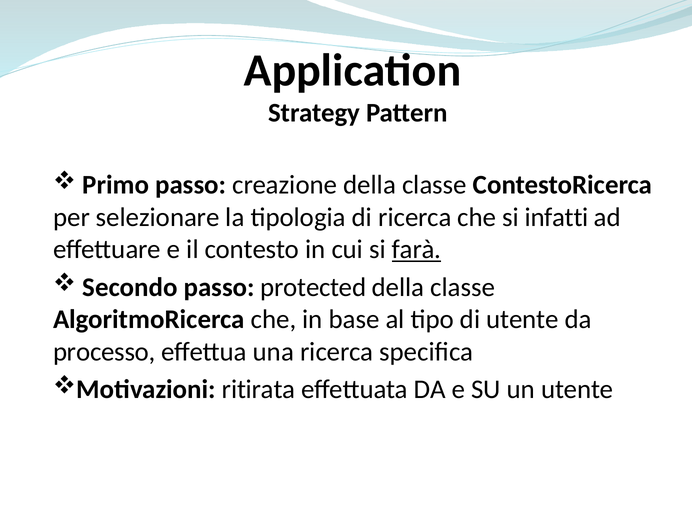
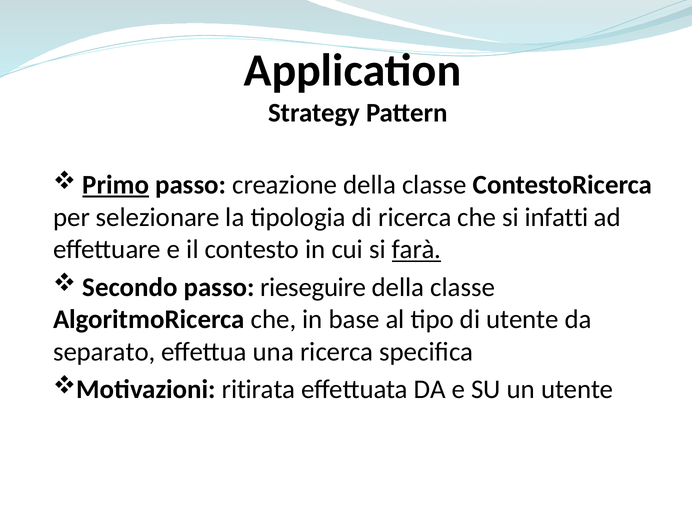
Primo underline: none -> present
protected: protected -> rieseguire
processo: processo -> separato
